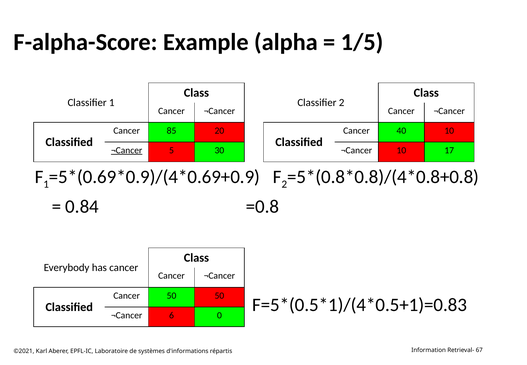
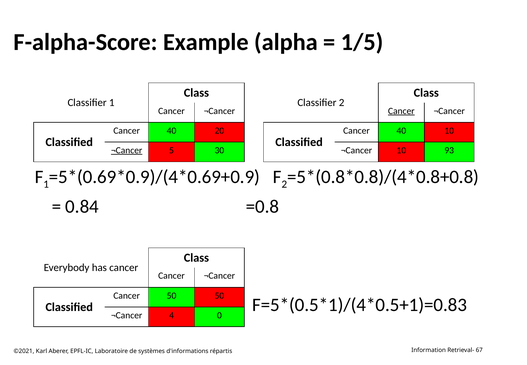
Cancer at (401, 111) underline: none -> present
85 at (172, 131): 85 -> 40
17: 17 -> 93
6: 6 -> 4
